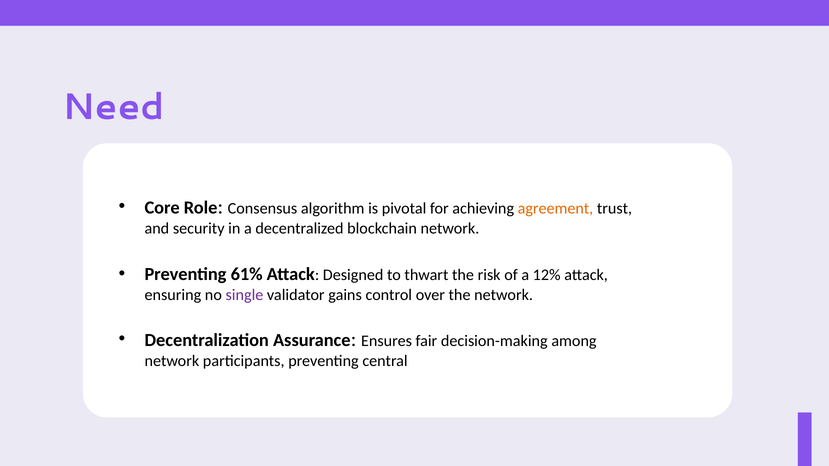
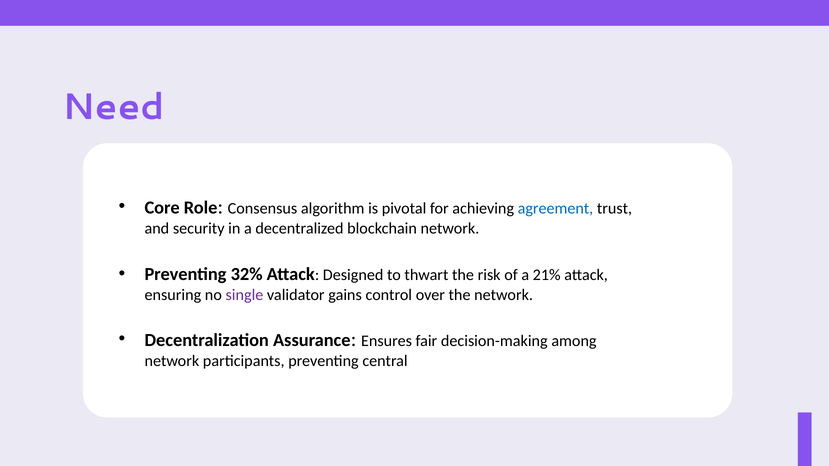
agreement colour: orange -> blue
61%: 61% -> 32%
12%: 12% -> 21%
